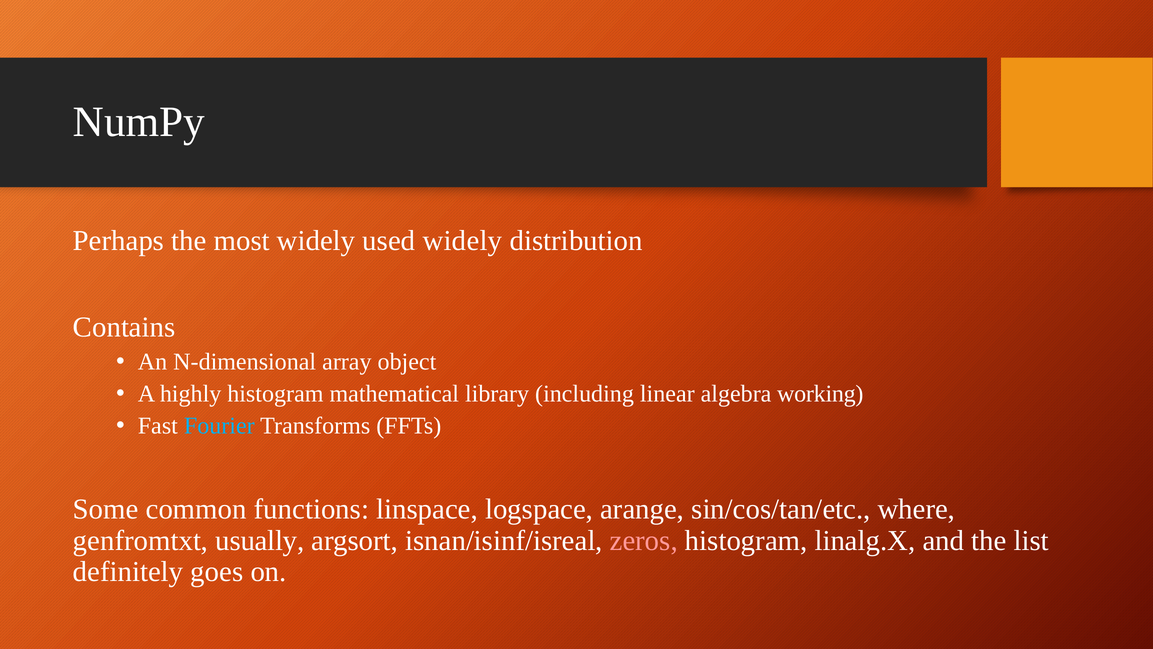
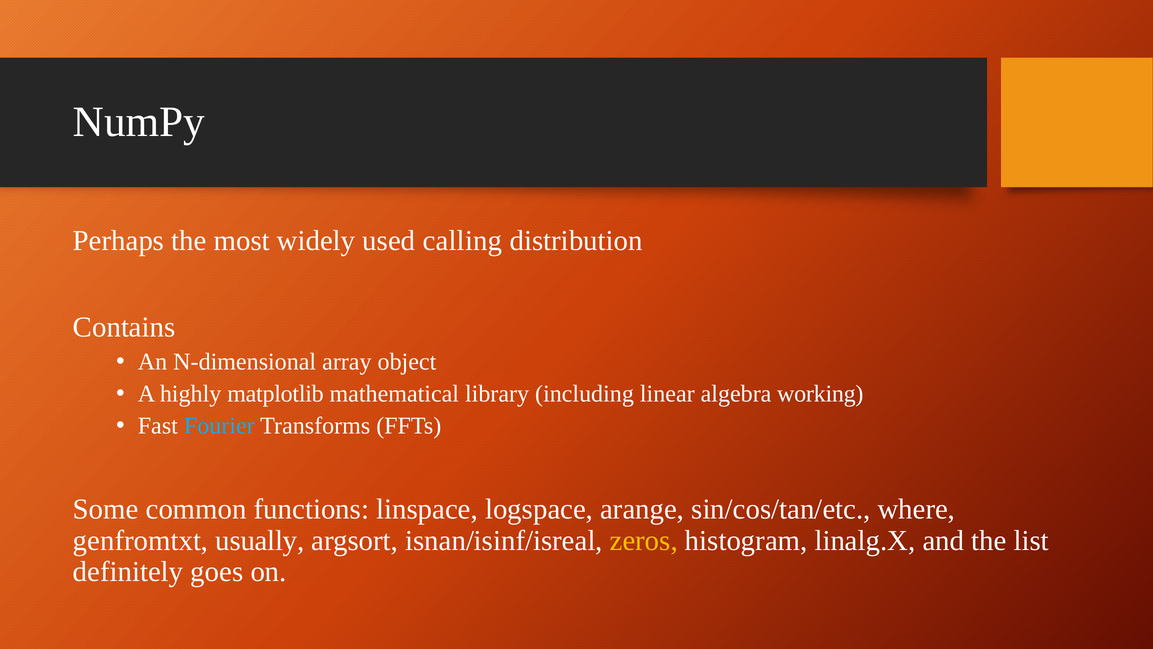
used widely: widely -> calling
highly histogram: histogram -> matplotlib
zeros colour: pink -> yellow
